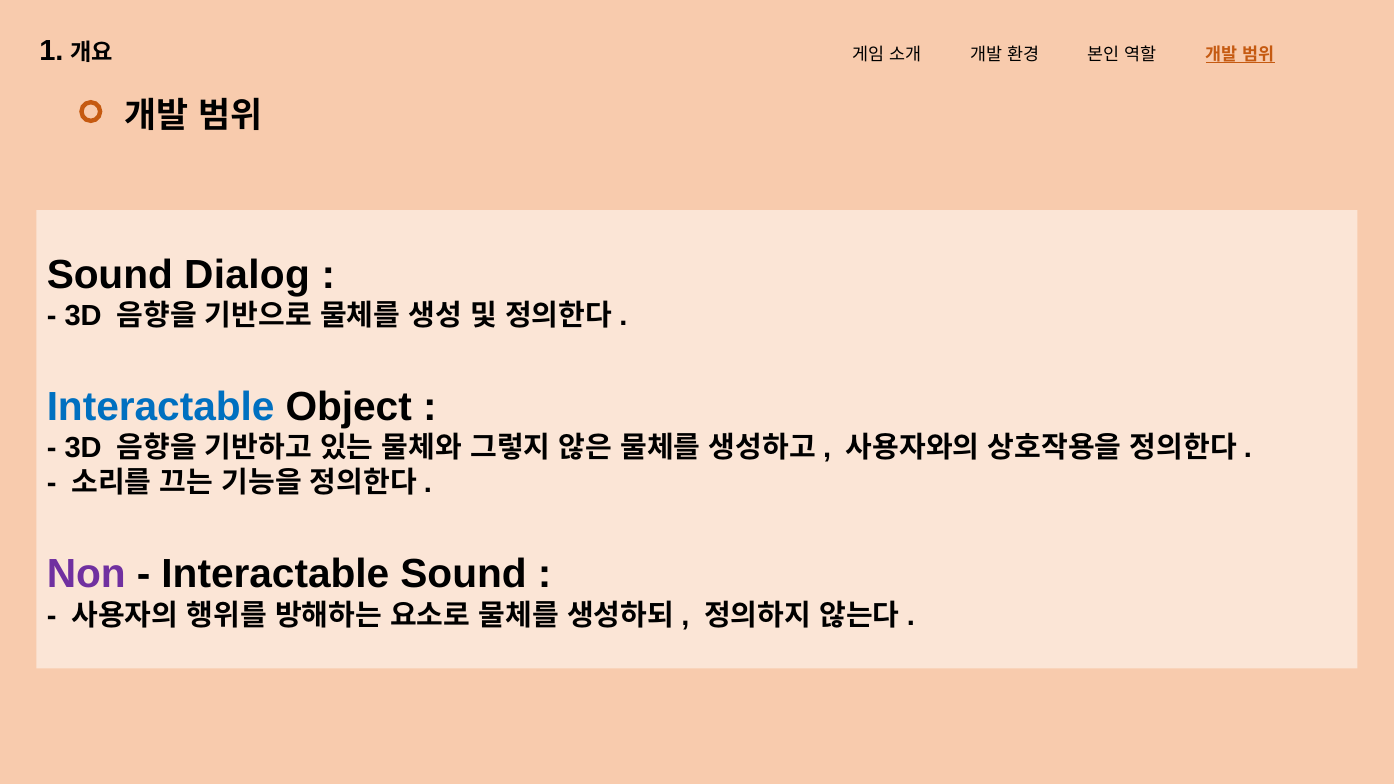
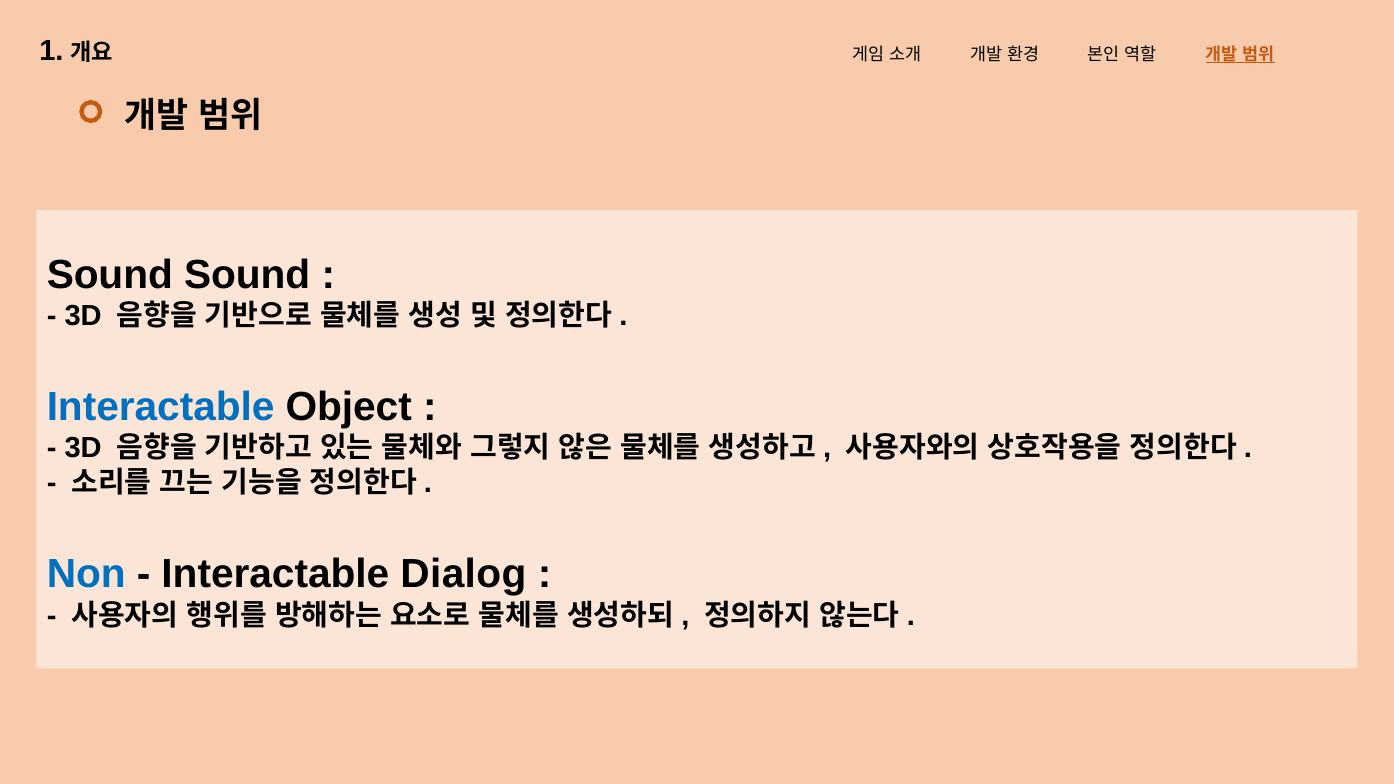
Sound Dialog: Dialog -> Sound
Non colour: purple -> blue
Interactable Sound: Sound -> Dialog
